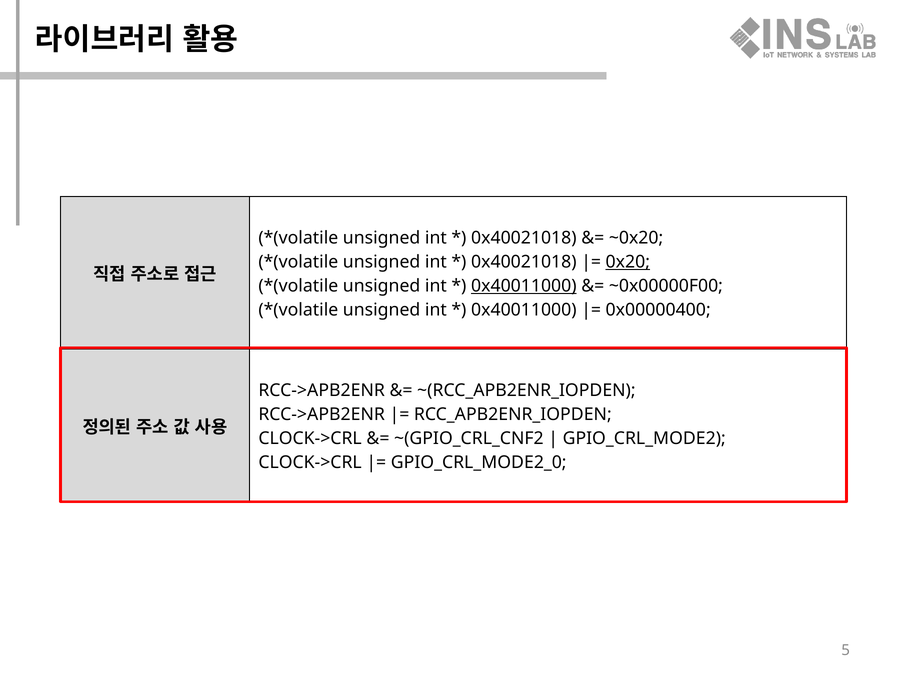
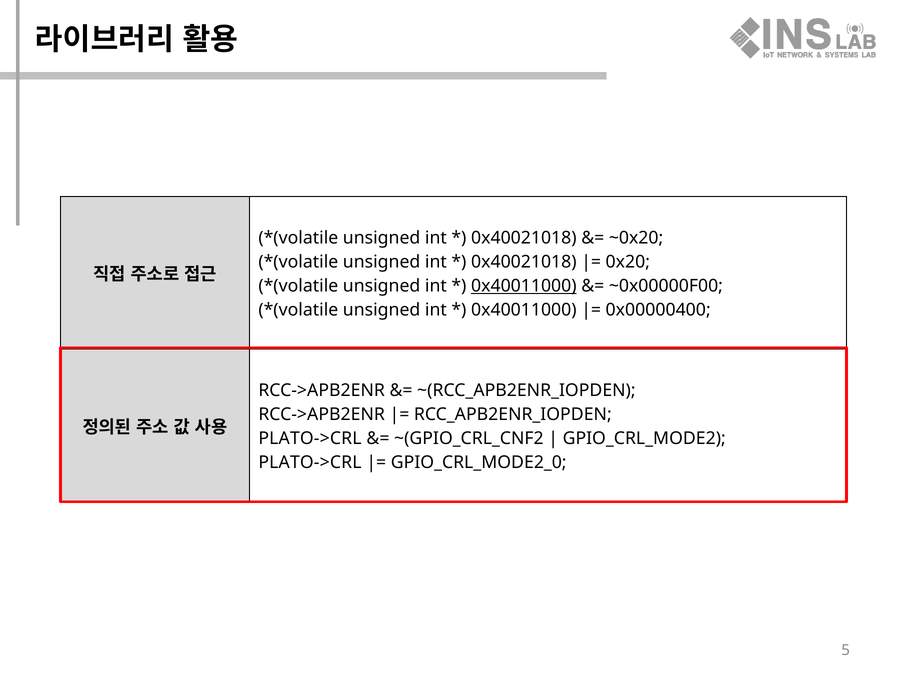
0x20 underline: present -> none
CLOCK->CRL at (310, 439): CLOCK->CRL -> PLATO->CRL
CLOCK->CRL at (310, 463): CLOCK->CRL -> PLATO->CRL
